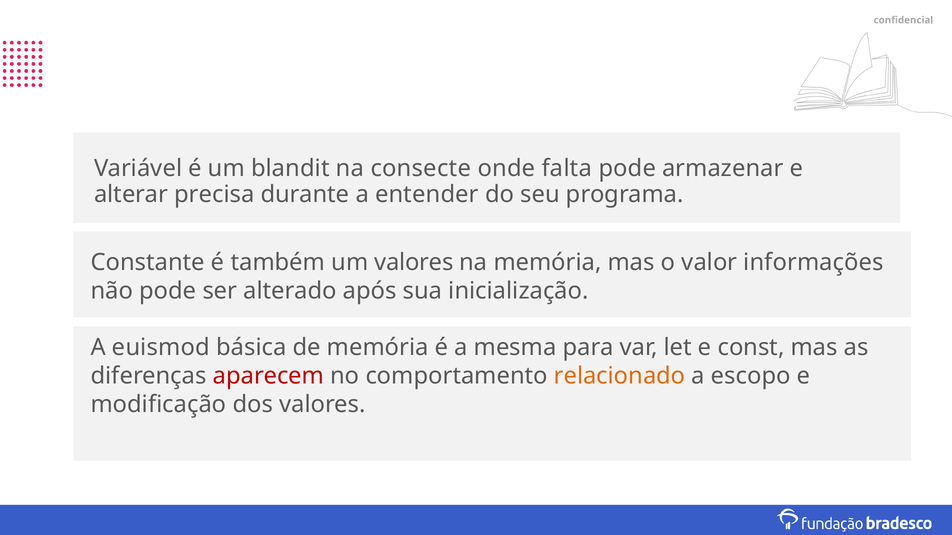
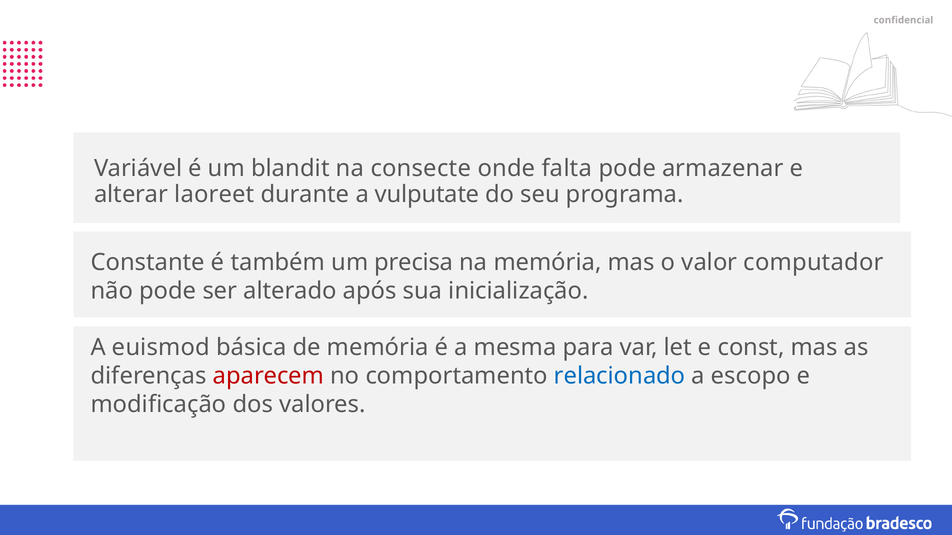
precisa: precisa -> laoreet
entender: entender -> vulputate
um valores: valores -> precisa
informações: informações -> computador
relacionado colour: orange -> blue
